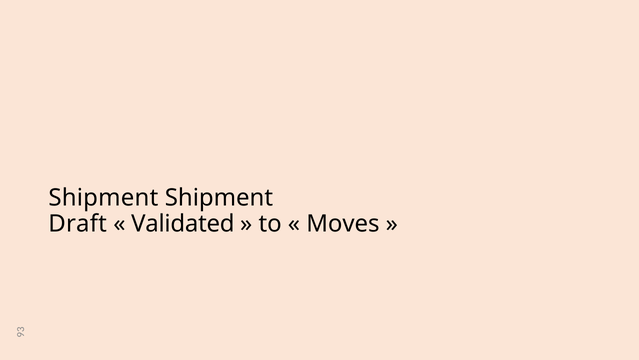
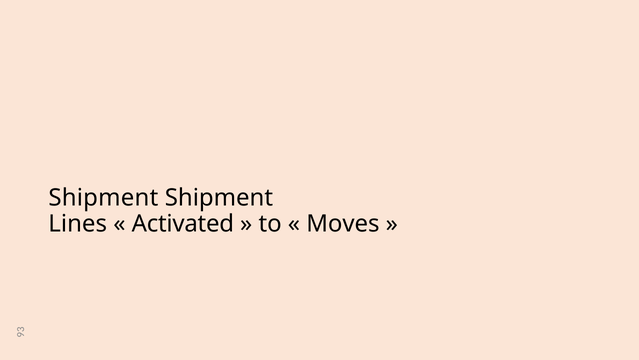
Draft: Draft -> Lines
Validated: Validated -> Activated
